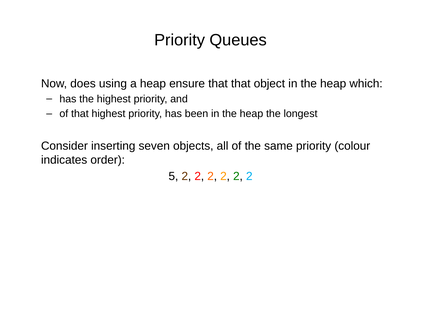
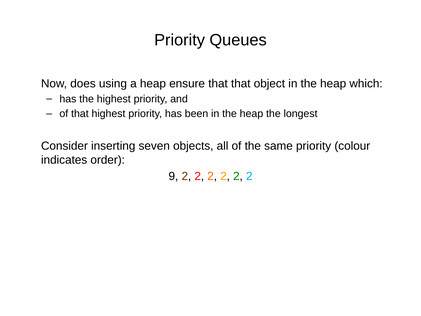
5: 5 -> 9
